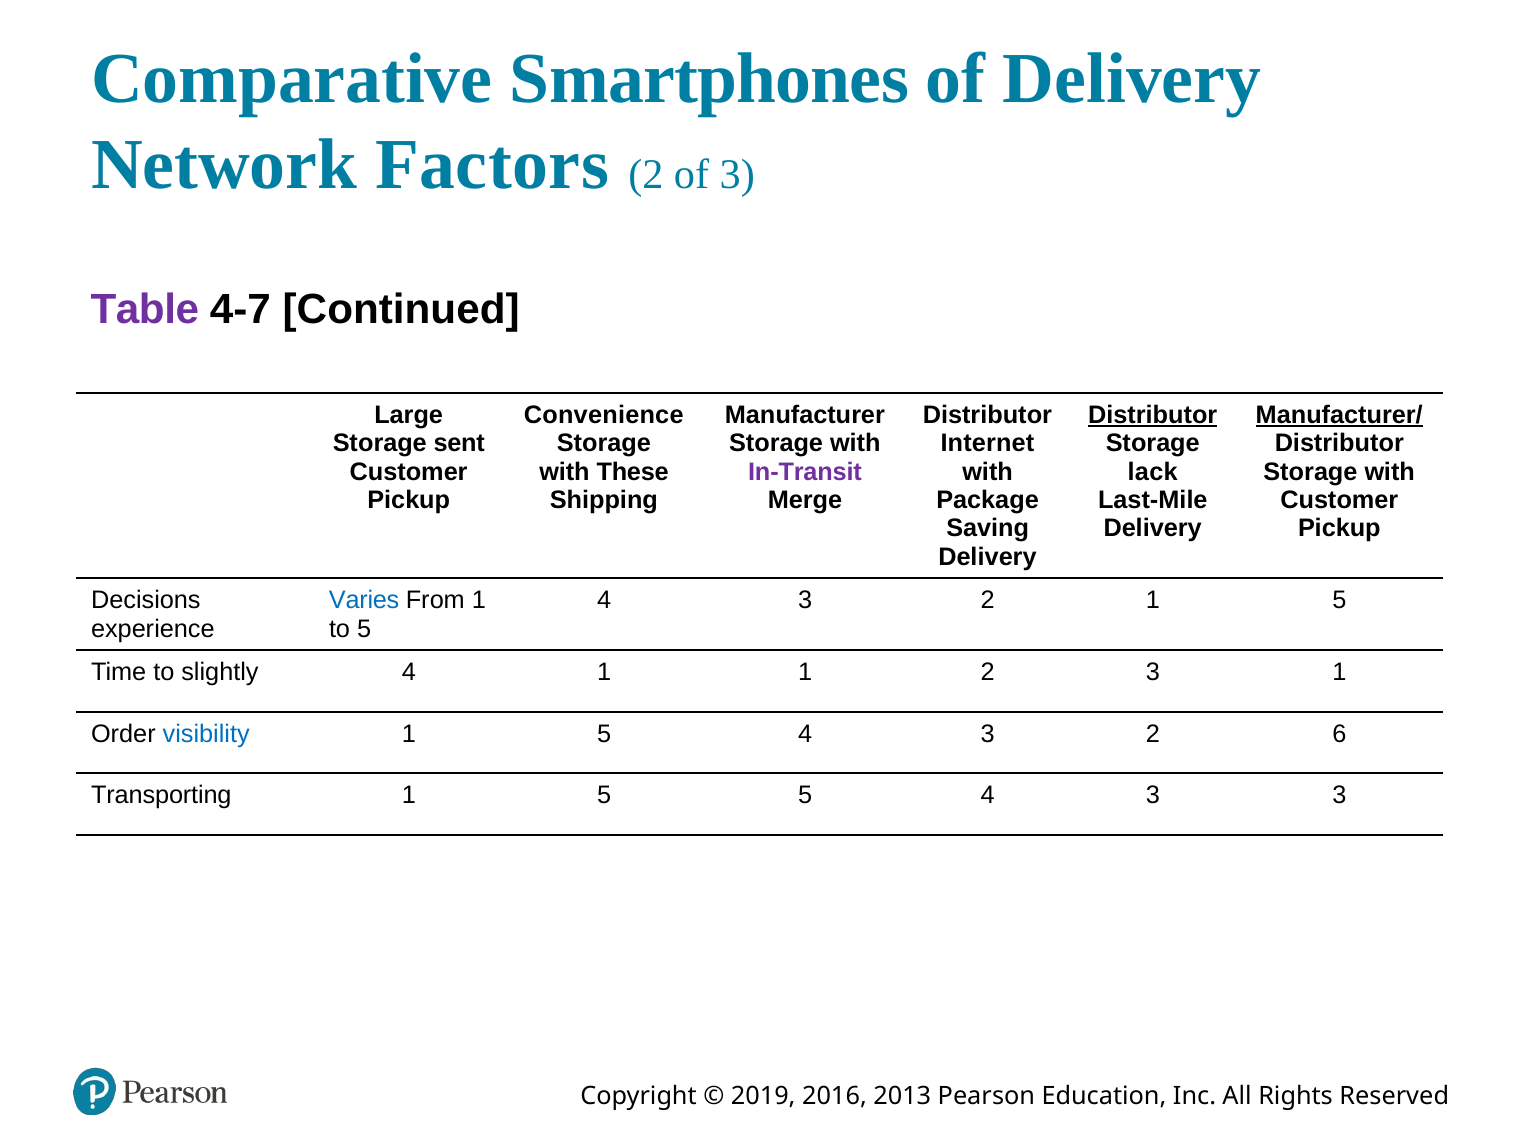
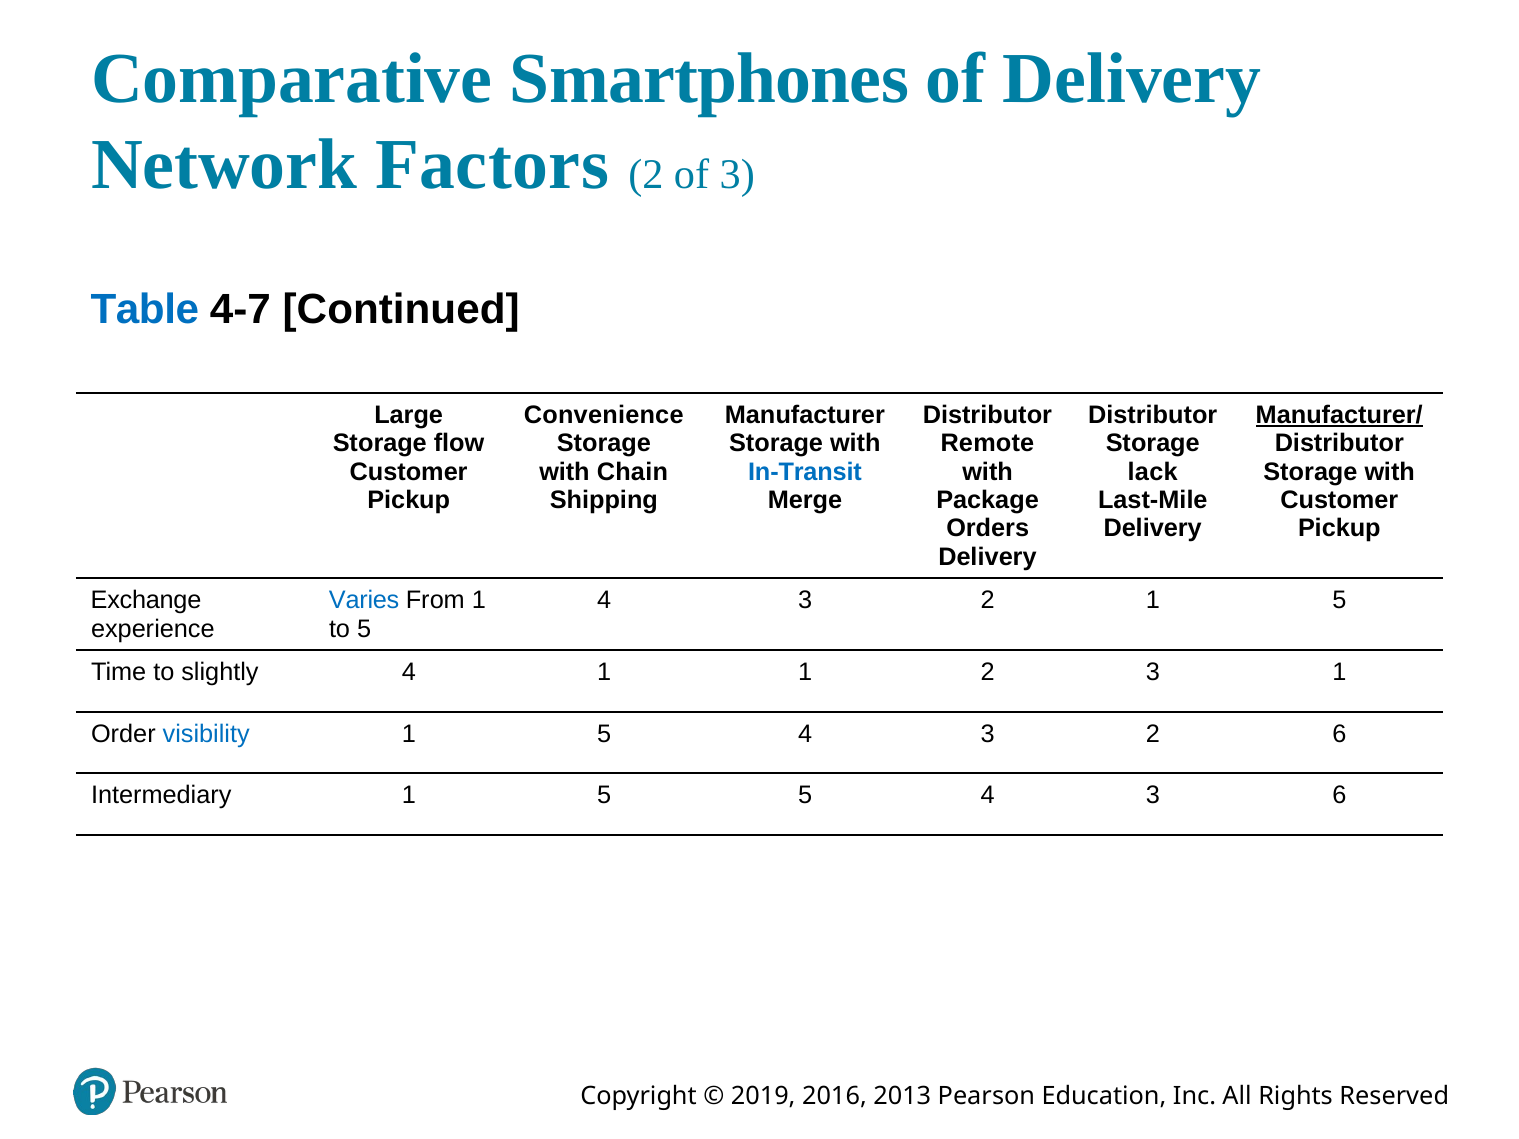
Table colour: purple -> blue
Distributor at (1153, 415) underline: present -> none
sent: sent -> flow
Internet: Internet -> Remote
These: These -> Chain
In-Transit colour: purple -> blue
Saving: Saving -> Orders
Decisions: Decisions -> Exchange
Transporting: Transporting -> Intermediary
3 3: 3 -> 6
